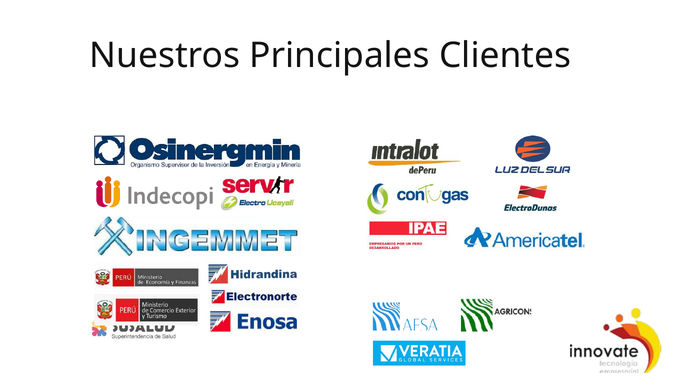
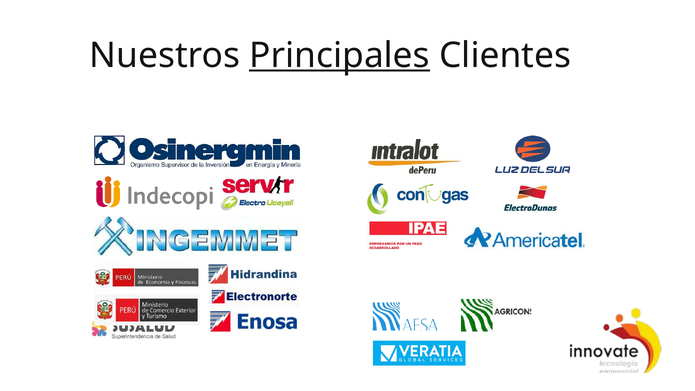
Principales underline: none -> present
